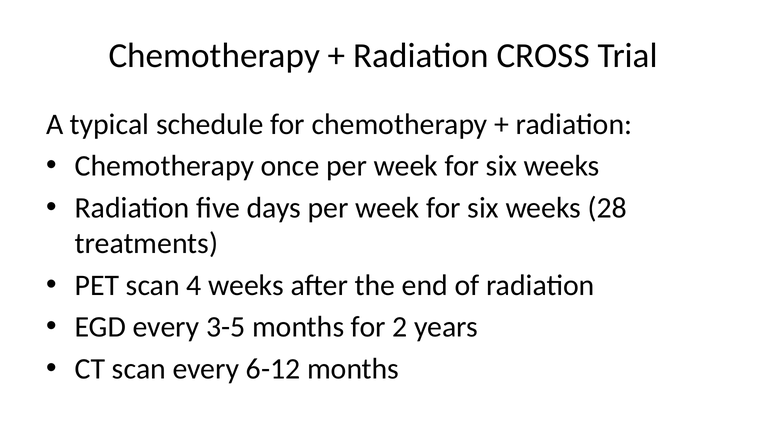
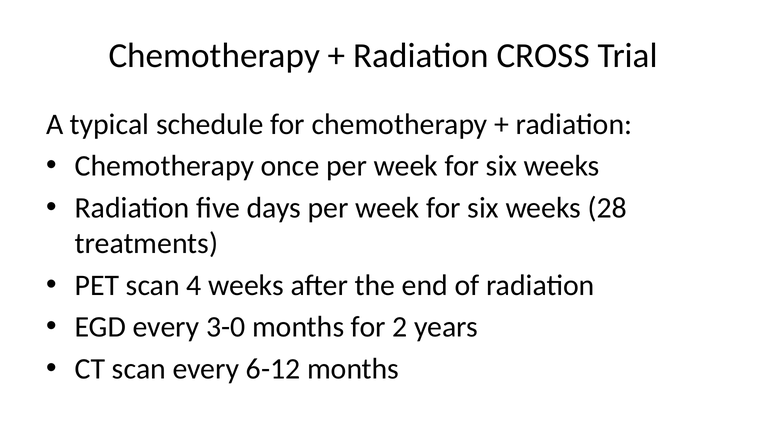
3-5: 3-5 -> 3-0
